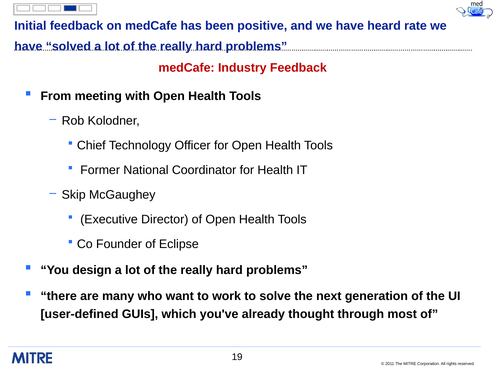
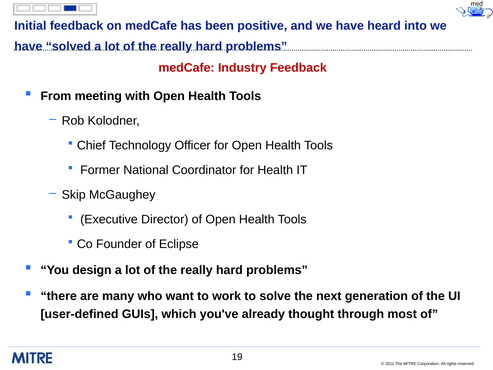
rate: rate -> into
